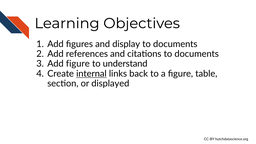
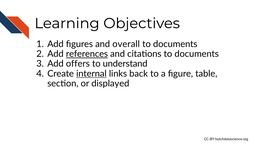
display: display -> overall
references underline: none -> present
Add figure: figure -> offers
